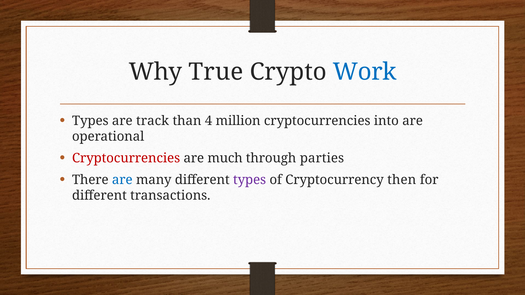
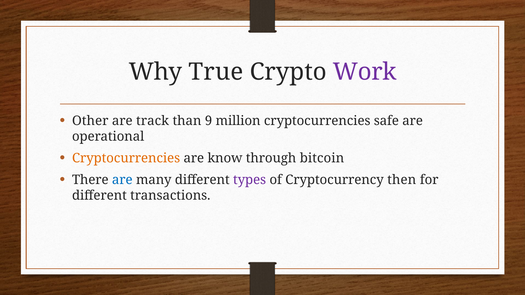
Work colour: blue -> purple
Types at (90, 121): Types -> Other
4: 4 -> 9
into: into -> safe
Cryptocurrencies at (126, 158) colour: red -> orange
much: much -> know
parties: parties -> bitcoin
